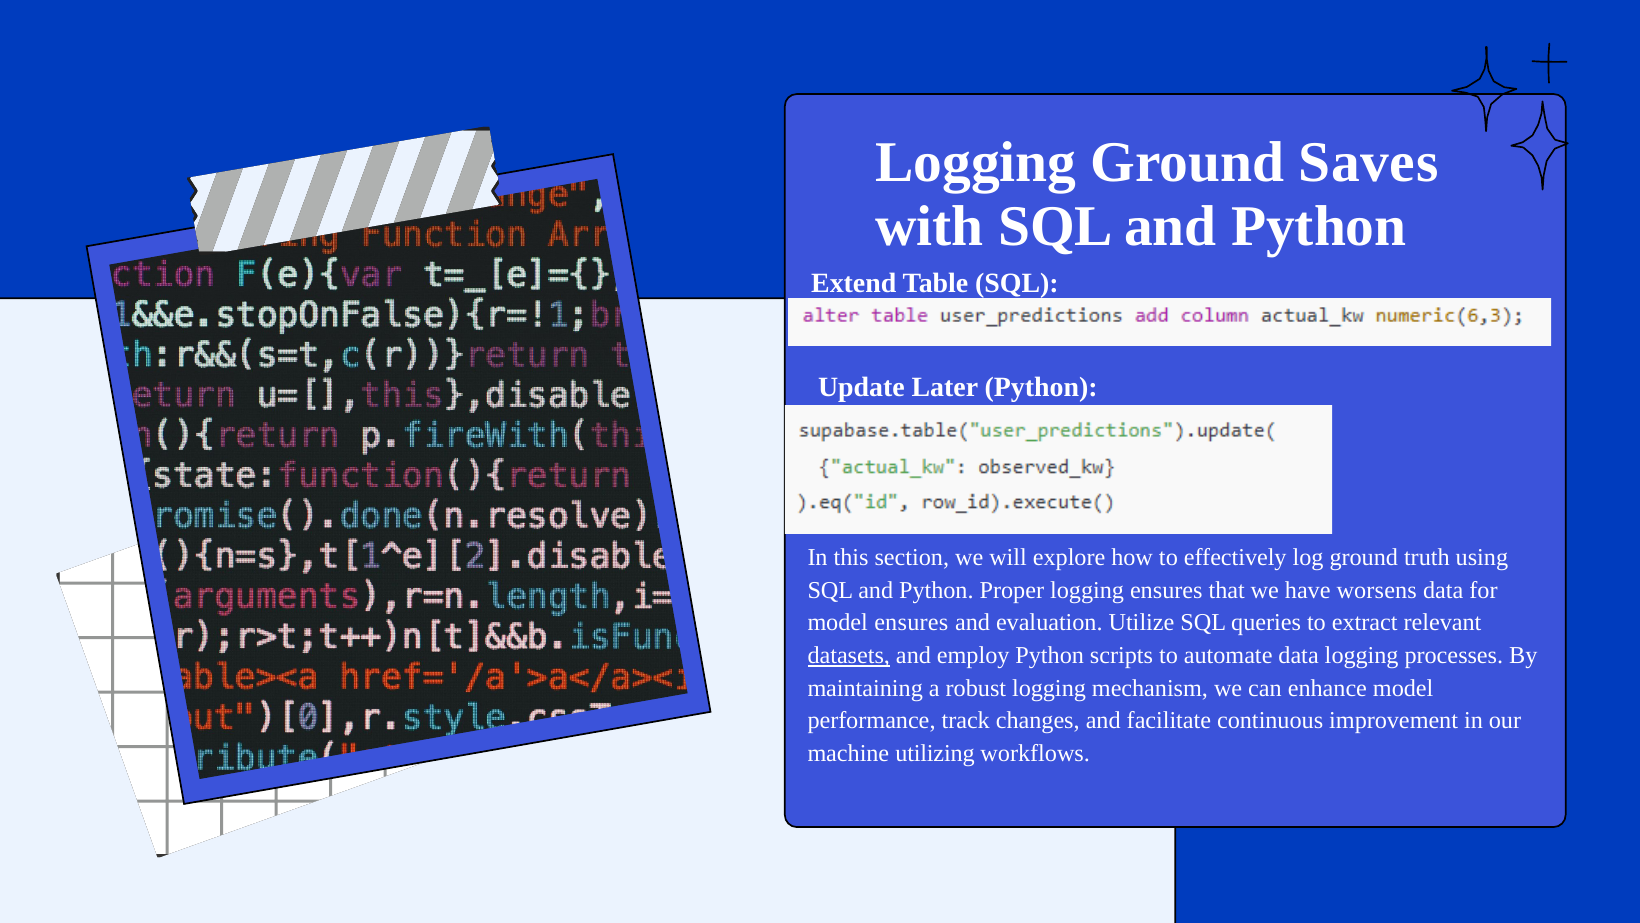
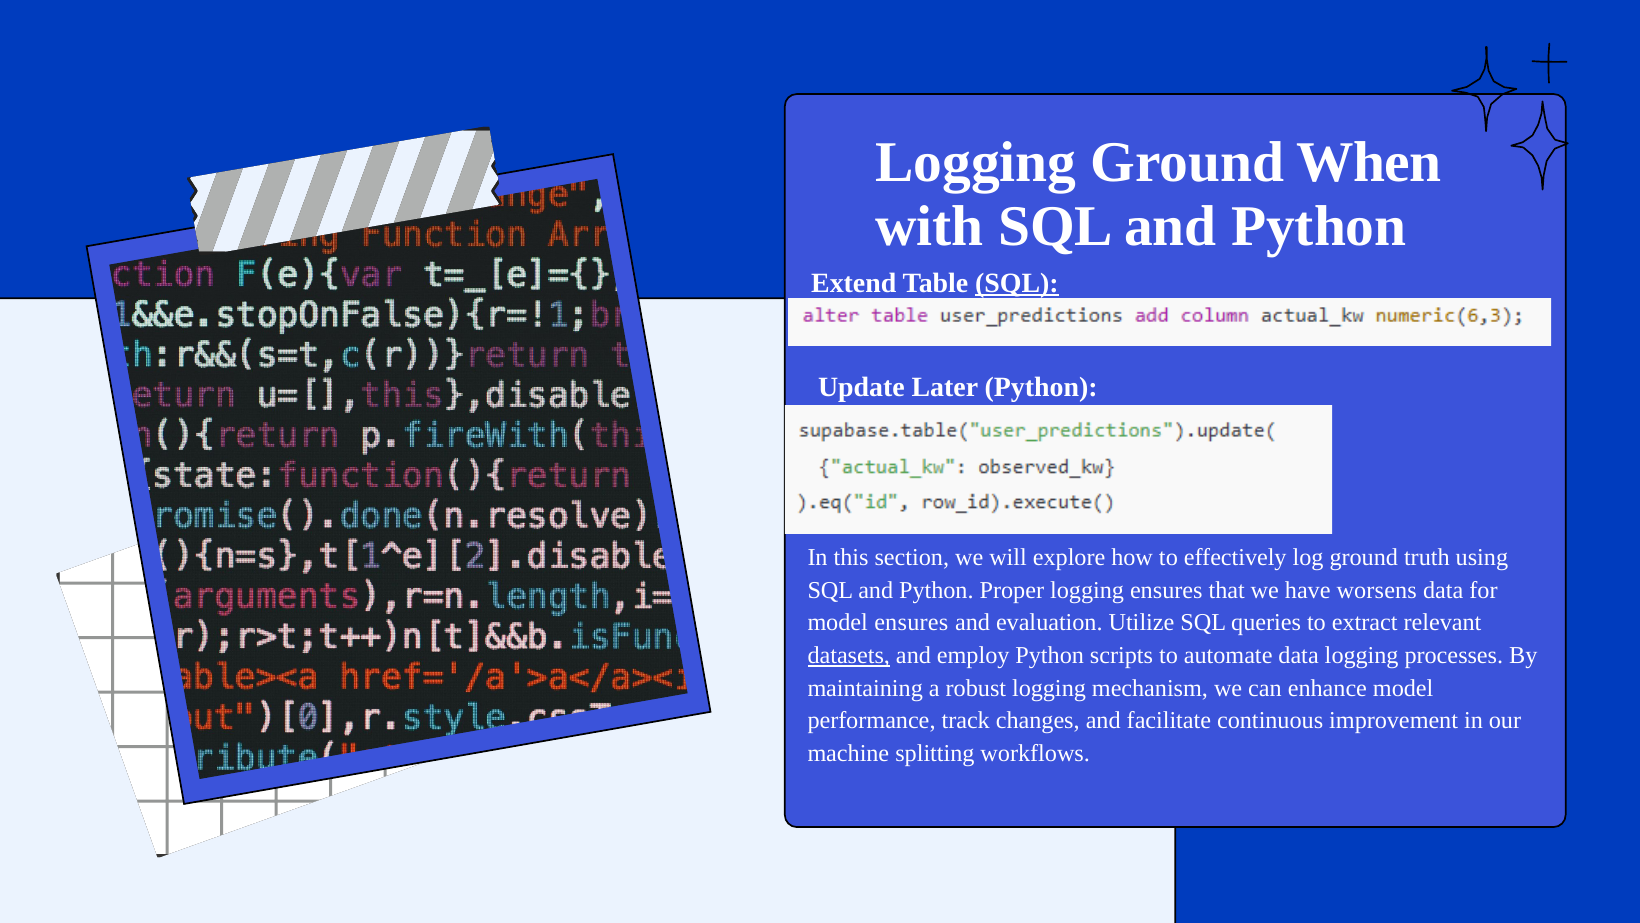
Saves: Saves -> When
SQL at (1017, 283) underline: none -> present
utilizing: utilizing -> splitting
